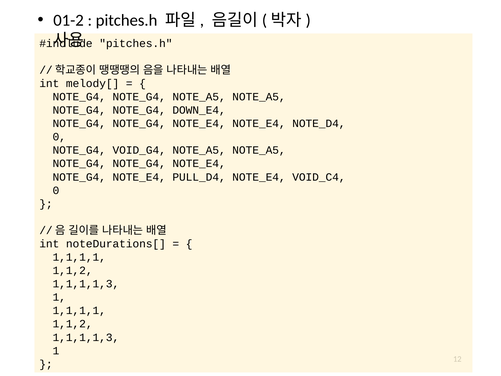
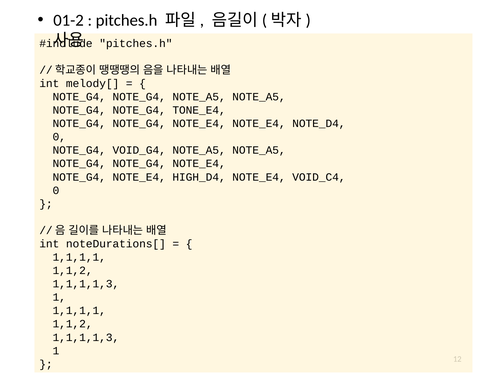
DOWN_E4: DOWN_E4 -> TONE_E4
PULL_D4: PULL_D4 -> HIGH_D4
